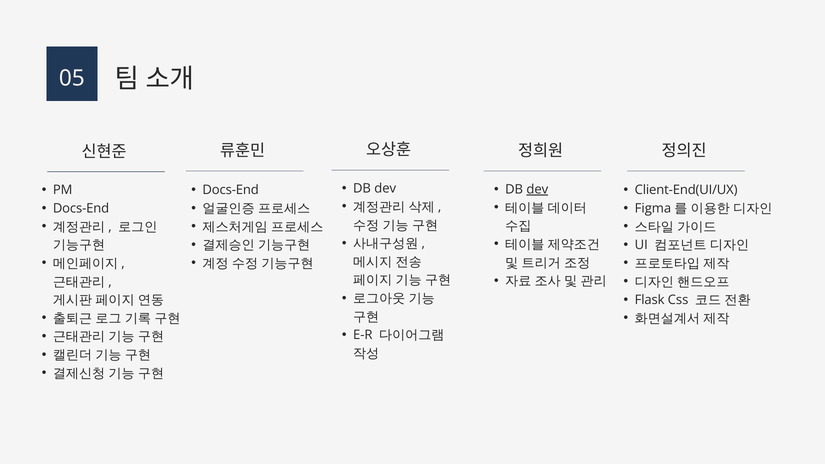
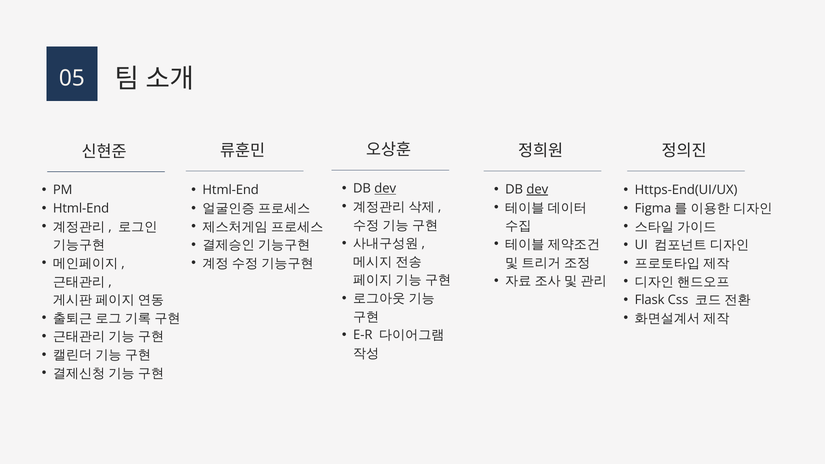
dev at (385, 189) underline: none -> present
Docs-End at (231, 190): Docs-End -> Html-End
Client-End(UI/UX: Client-End(UI/UX -> Https-End(UI/UX
Docs-End at (81, 208): Docs-End -> Html-End
